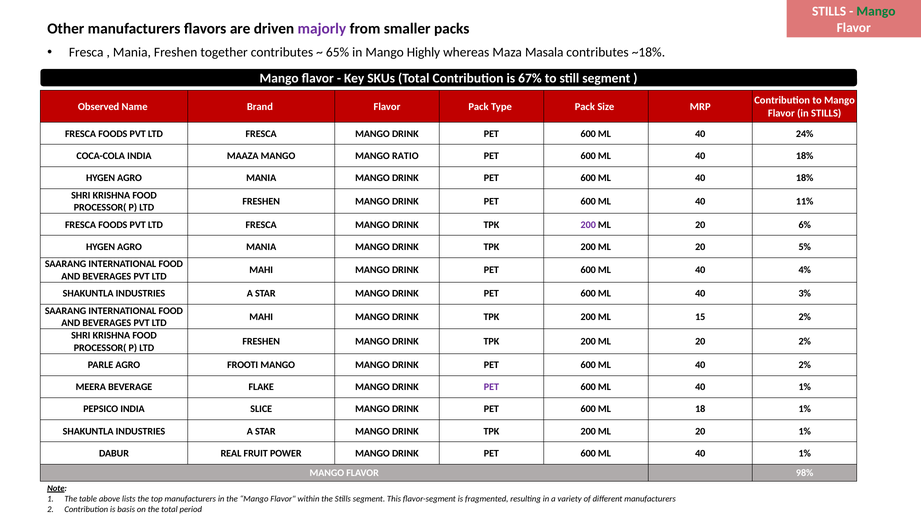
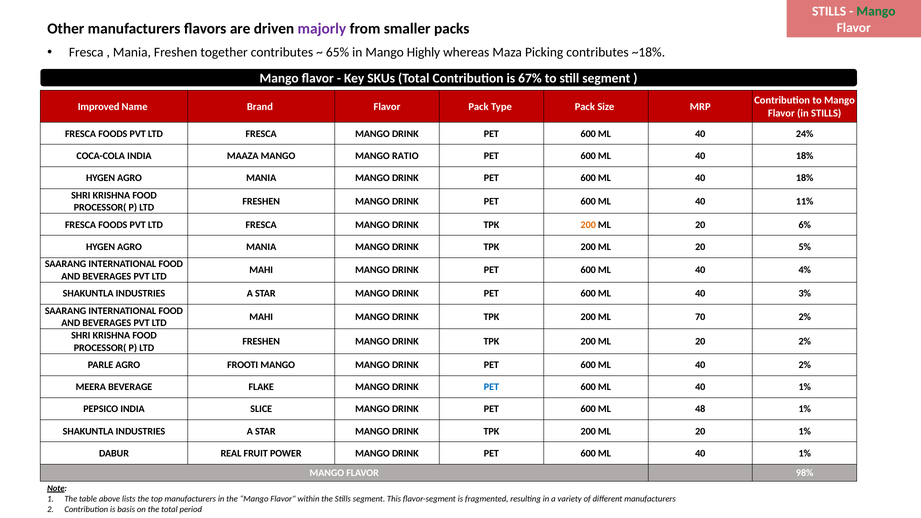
Masala: Masala -> Picking
Observed: Observed -> Improved
200 at (588, 225) colour: purple -> orange
15: 15 -> 70
PET at (491, 387) colour: purple -> blue
18: 18 -> 48
